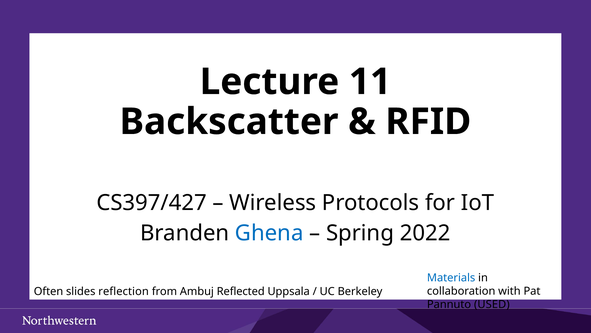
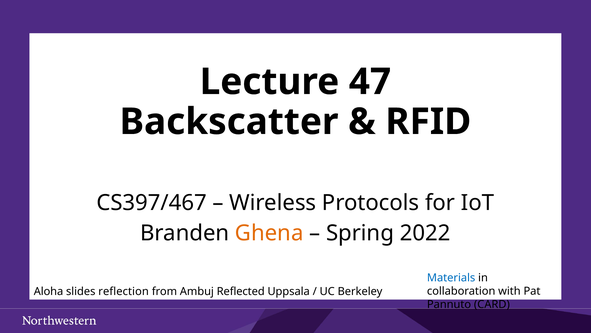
11: 11 -> 47
CS397/427: CS397/427 -> CS397/467
Ghena colour: blue -> orange
Often: Often -> Aloha
USED: USED -> CARD
